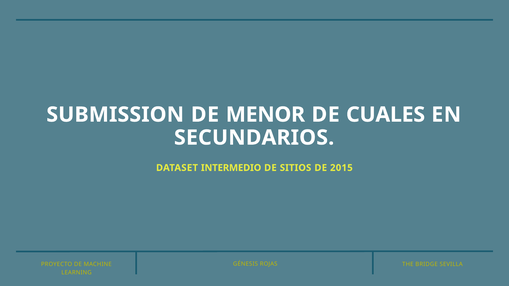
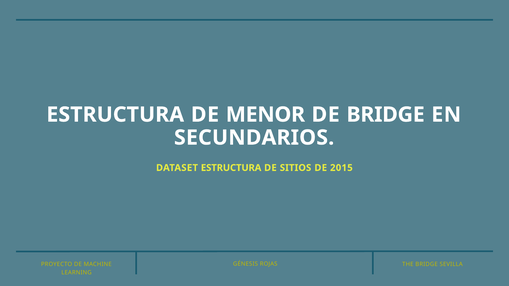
SUBMISSION at (115, 115): SUBMISSION -> ESTRUCTURA
DE CUALES: CUALES -> BRIDGE
DATASET INTERMEDIO: INTERMEDIO -> ESTRUCTURA
